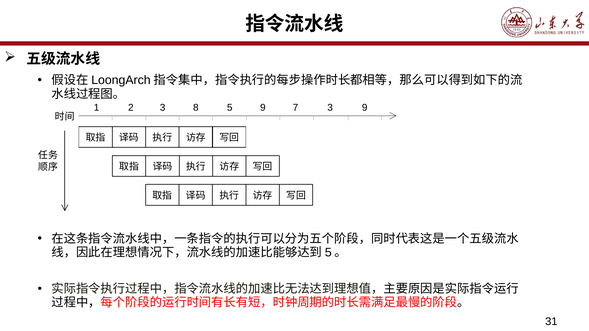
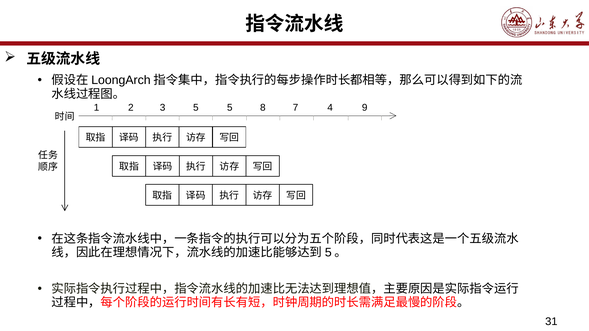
3 8: 8 -> 5
5 9: 9 -> 8
7 3: 3 -> 4
